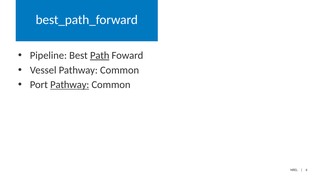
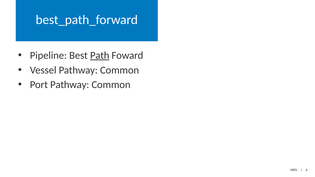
Pathway at (70, 85) underline: present -> none
